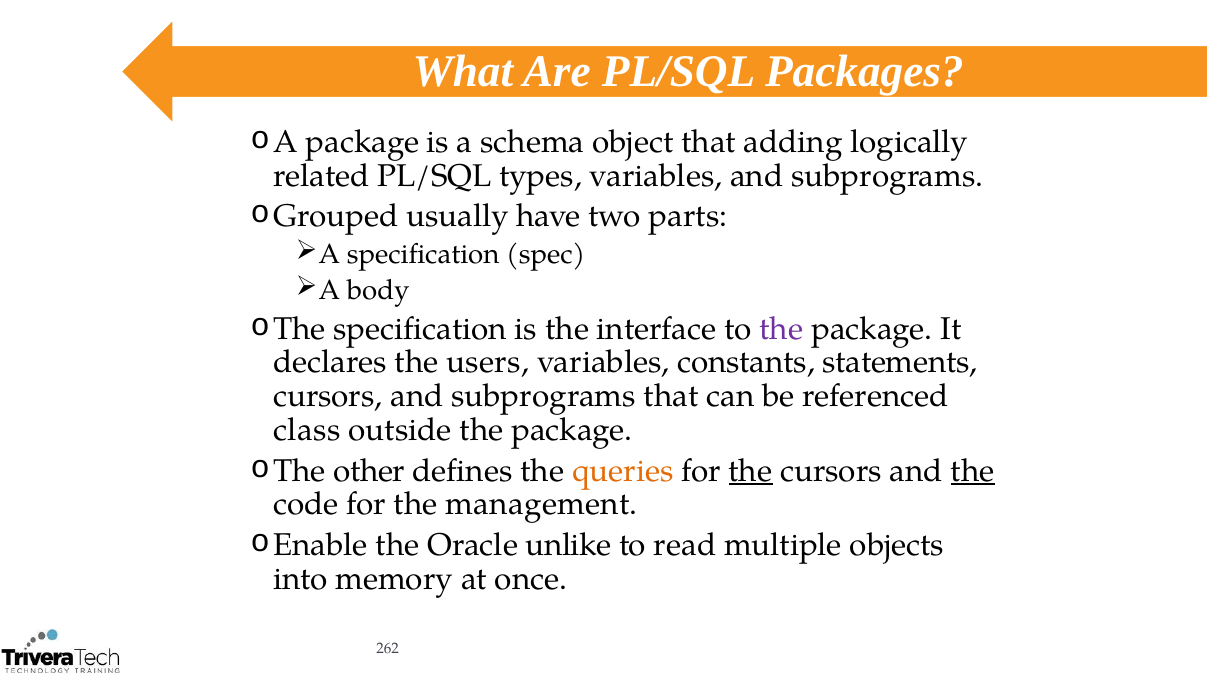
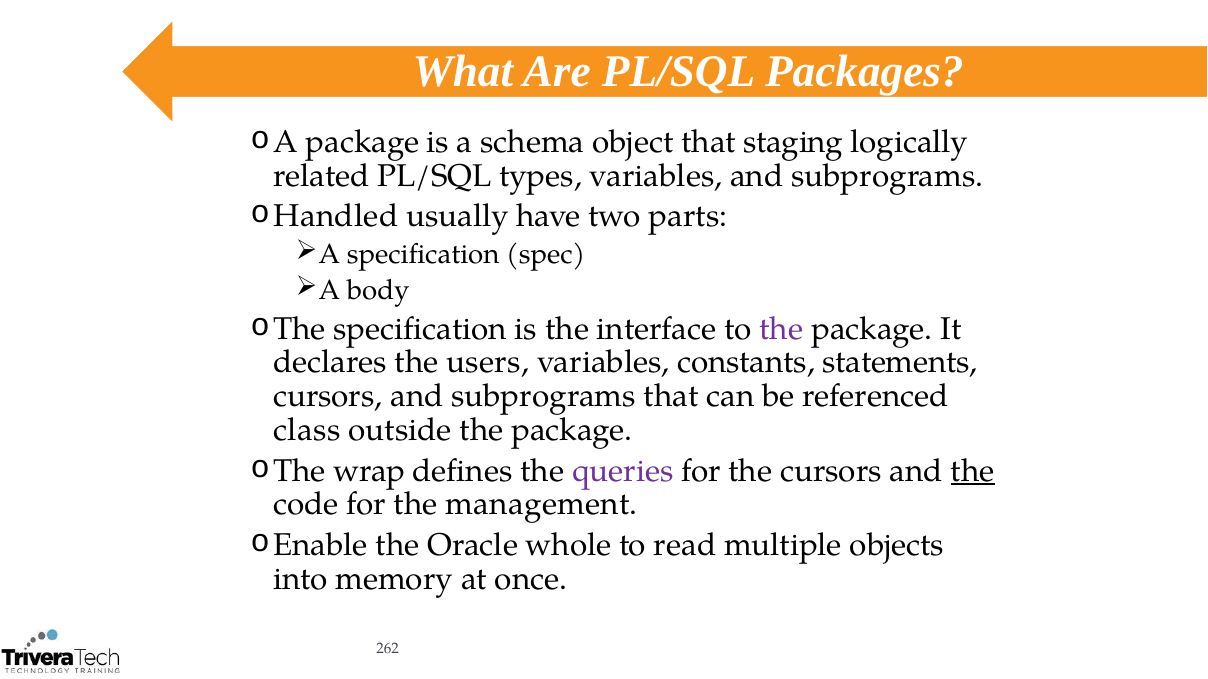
adding: adding -> staging
Grouped: Grouped -> Handled
other: other -> wrap
queries colour: orange -> purple
the at (751, 471) underline: present -> none
unlike: unlike -> whole
